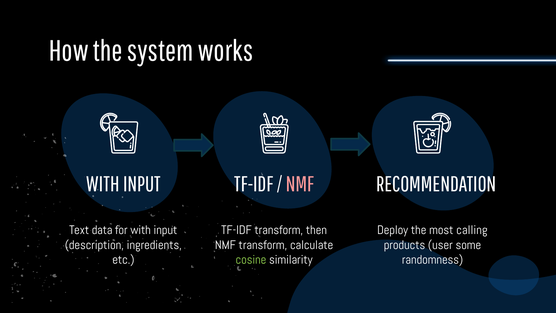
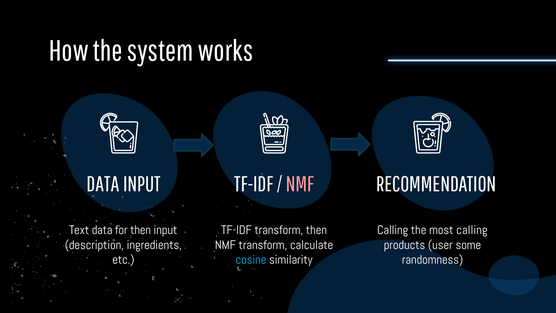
WITH at (103, 184): WITH -> DATA
for with: with -> then
Deploy at (393, 230): Deploy -> Calling
cosine colour: light green -> light blue
